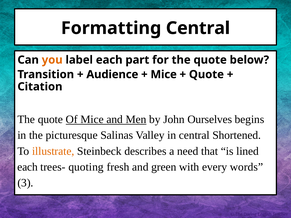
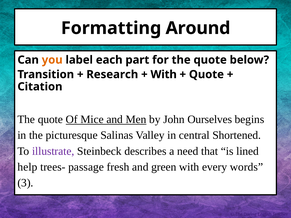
Formatting Central: Central -> Around
Audience: Audience -> Research
Mice at (164, 75): Mice -> With
illustrate colour: orange -> purple
each at (28, 167): each -> help
quoting: quoting -> passage
